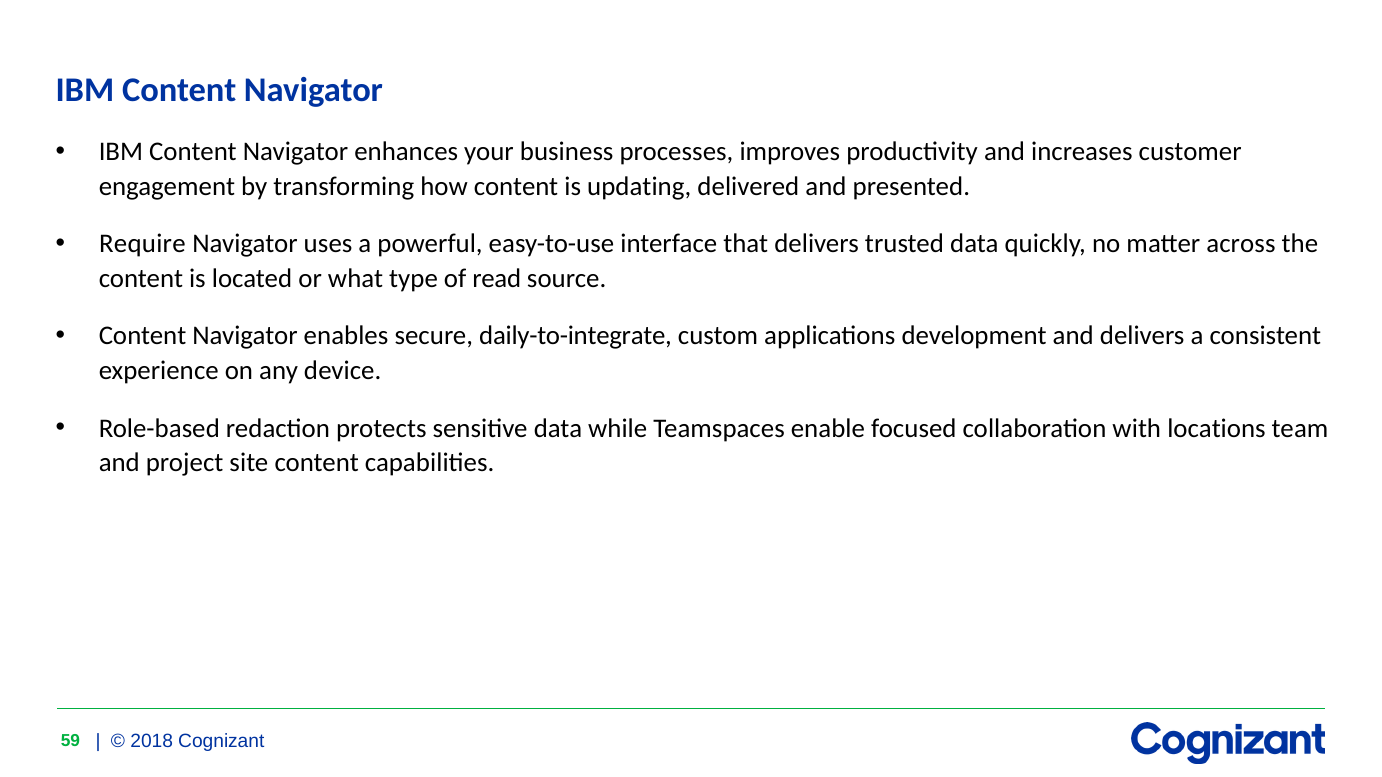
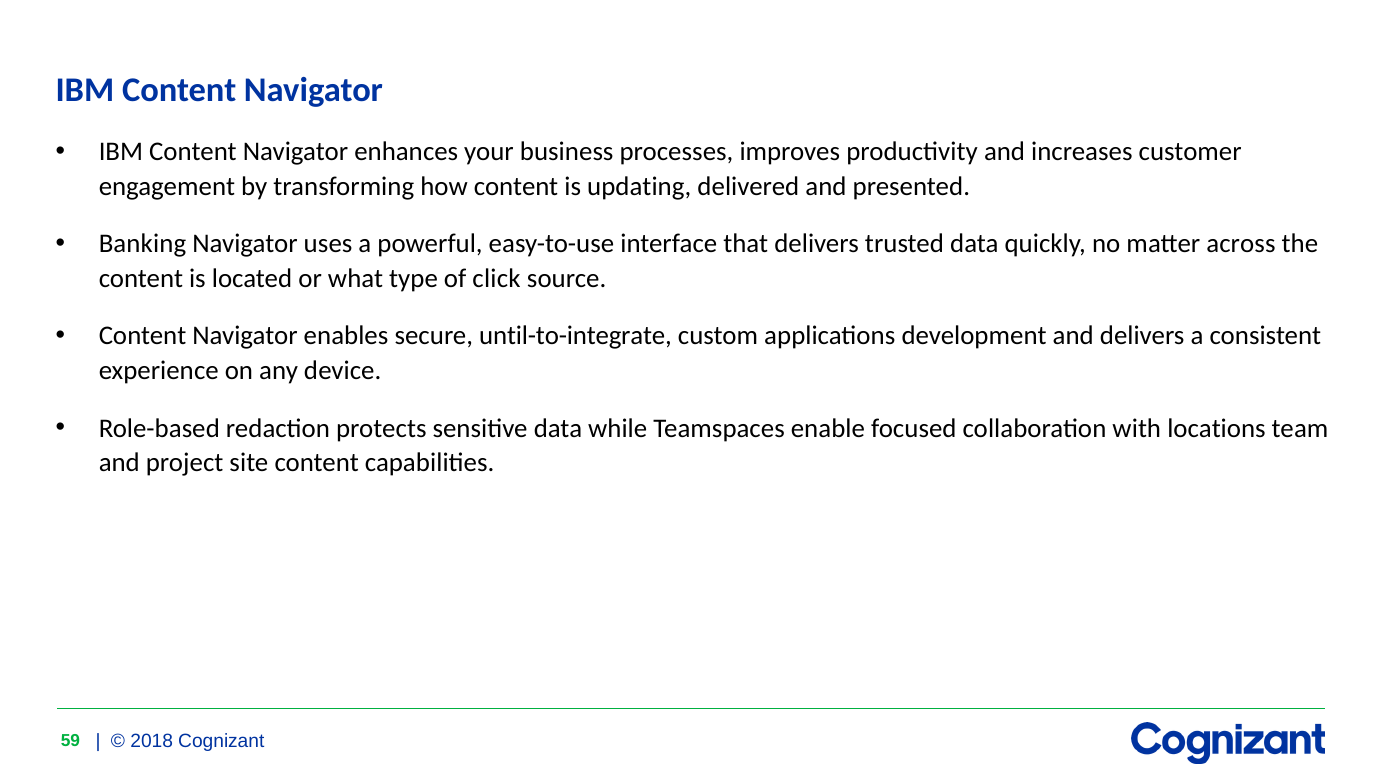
Require: Require -> Banking
read: read -> click
daily-to-integrate: daily-to-integrate -> until-to-integrate
